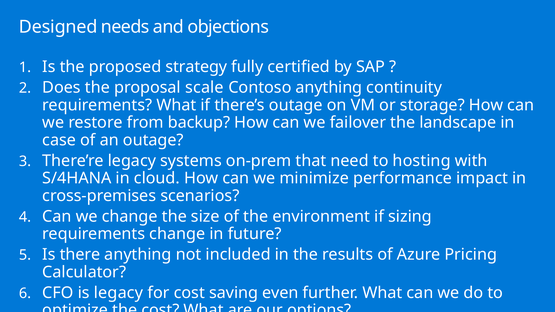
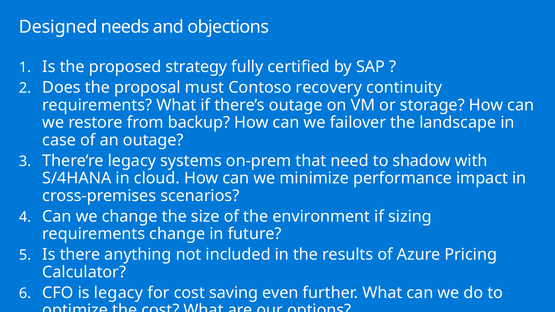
scale: scale -> must
Contoso anything: anything -> recovery
hosting: hosting -> shadow
